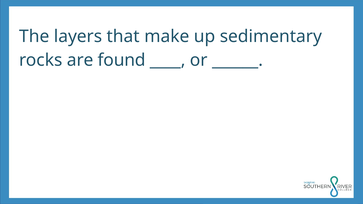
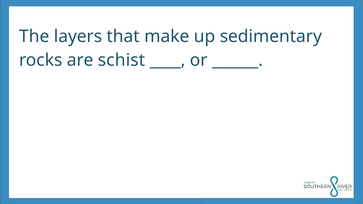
found: found -> schist
